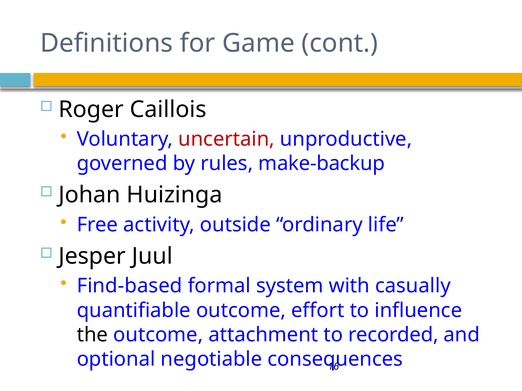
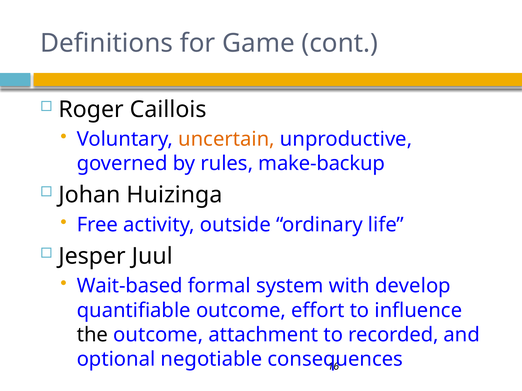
uncertain colour: red -> orange
Find-based: Find-based -> Wait-based
casually: casually -> develop
